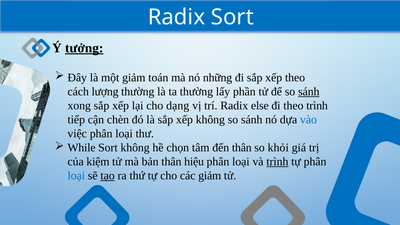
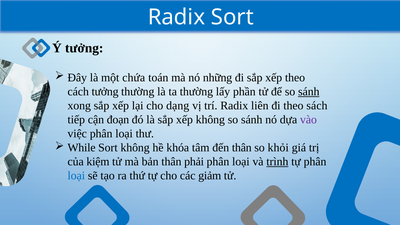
tưởng at (84, 48) underline: present -> none
một giảm: giảm -> chứa
cách lượng: lượng -> tưởng
else: else -> liên
theo trình: trình -> sách
chèn: chèn -> đoạn
vào colour: blue -> purple
chọn: chọn -> khóa
hiệu: hiệu -> phải
tạo underline: present -> none
